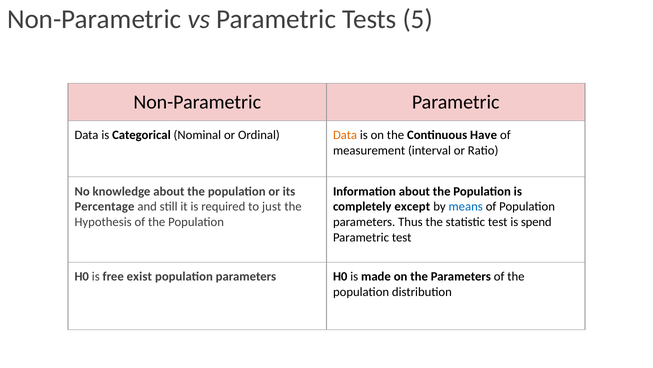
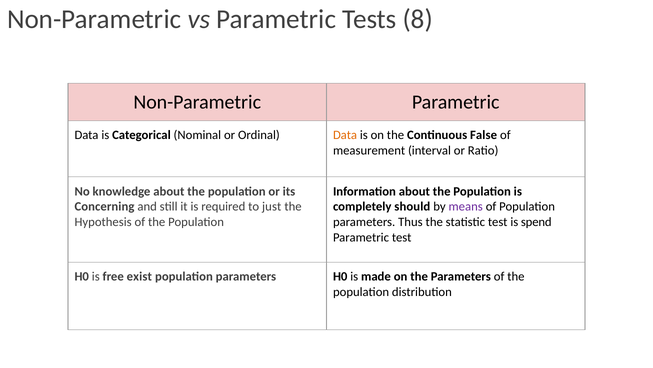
5: 5 -> 8
Have: Have -> False
Percentage: Percentage -> Concerning
except: except -> should
means colour: blue -> purple
